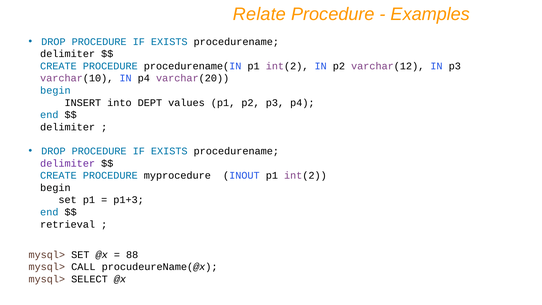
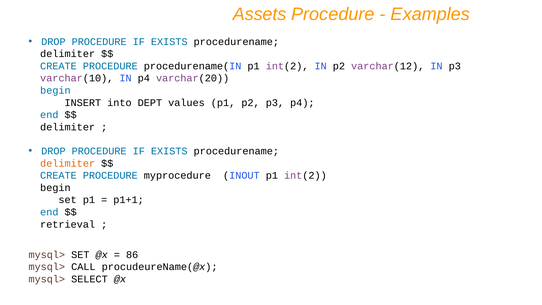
Relate: Relate -> Assets
delimiter at (68, 163) colour: purple -> orange
p1+3: p1+3 -> p1+1
88: 88 -> 86
